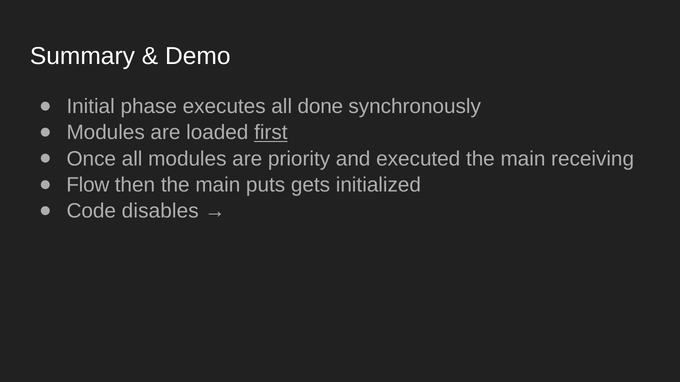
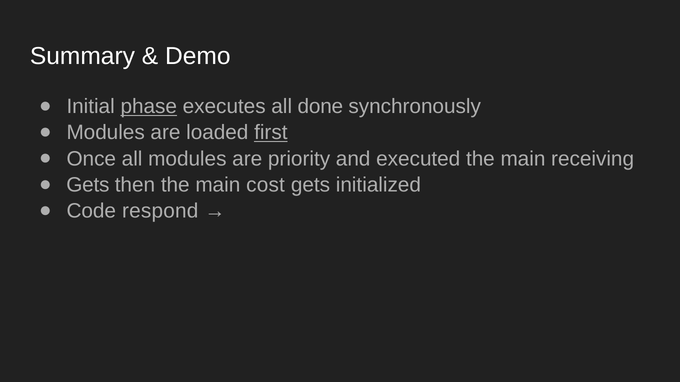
phase underline: none -> present
Flow at (88, 185): Flow -> Gets
puts: puts -> cost
disables: disables -> respond
